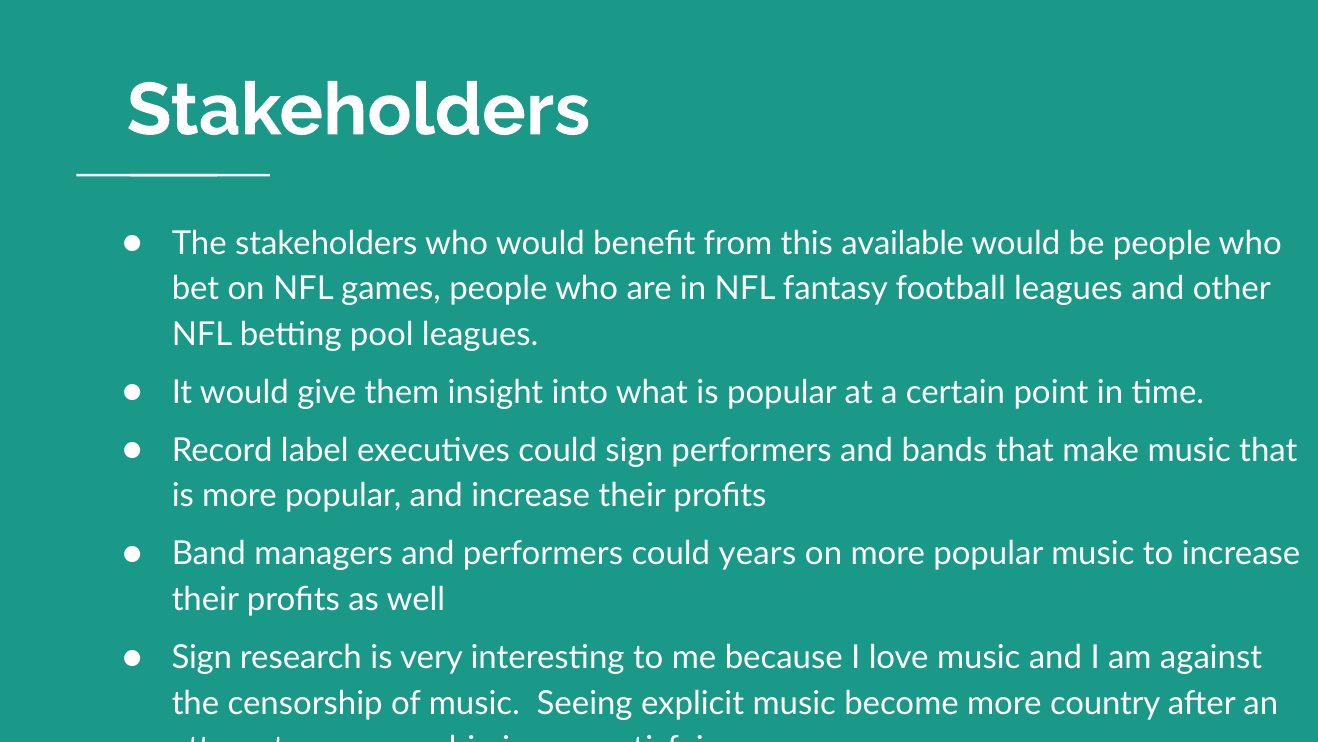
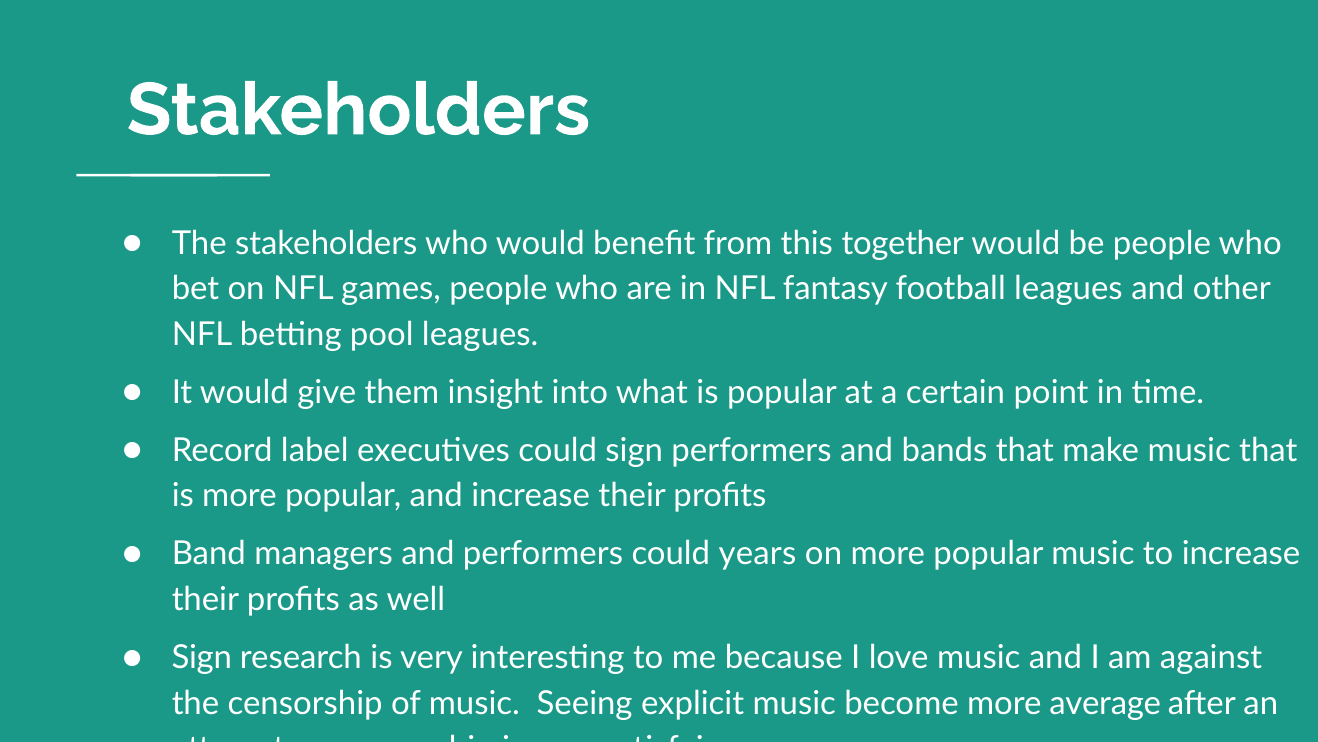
available: available -> together
country: country -> average
